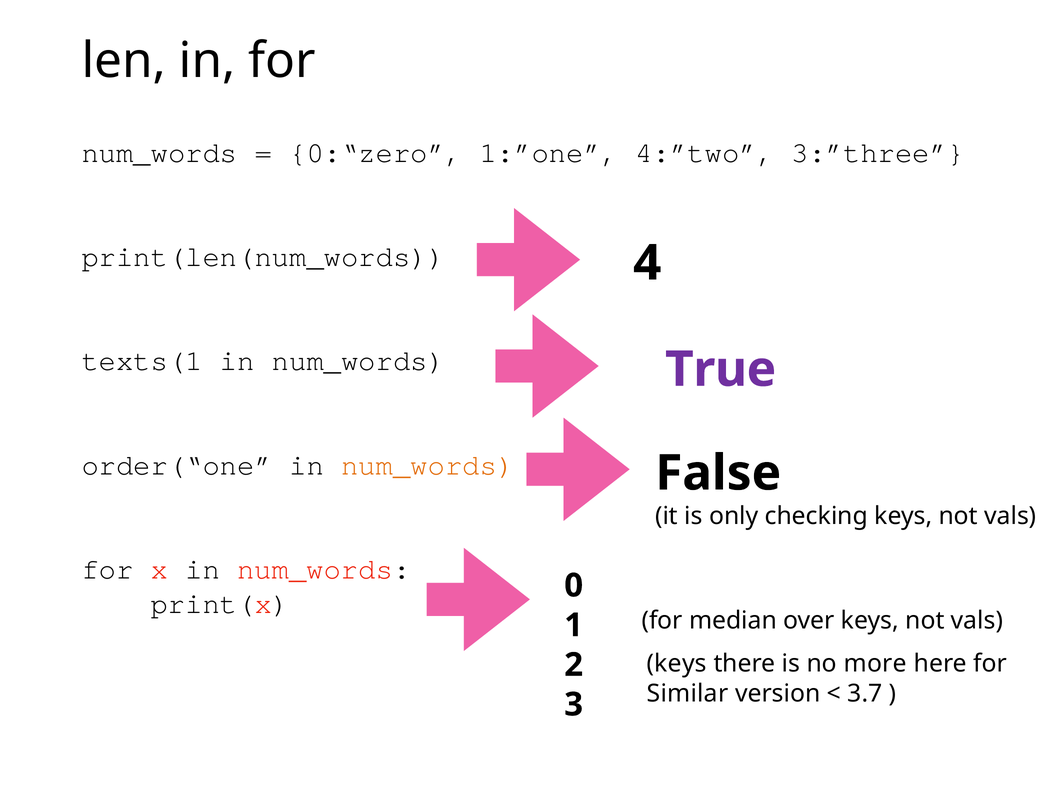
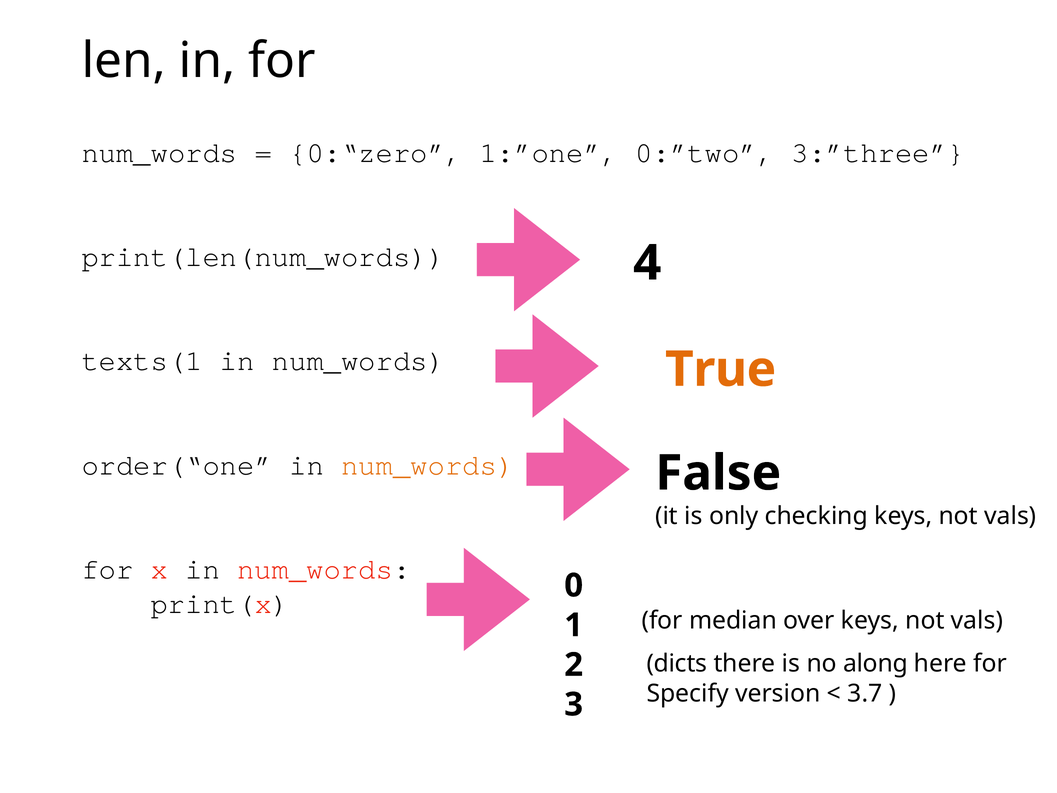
4:”two: 4:”two -> 0:”two
True colour: purple -> orange
keys at (677, 663): keys -> dicts
more: more -> along
Similar: Similar -> Specify
